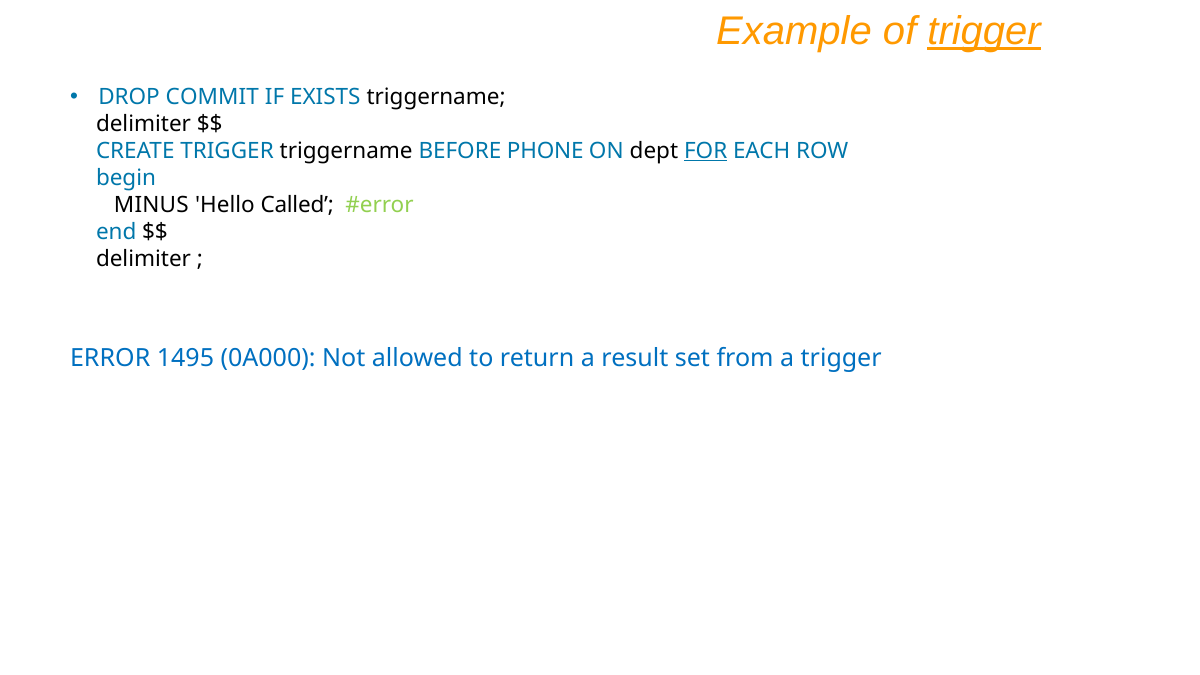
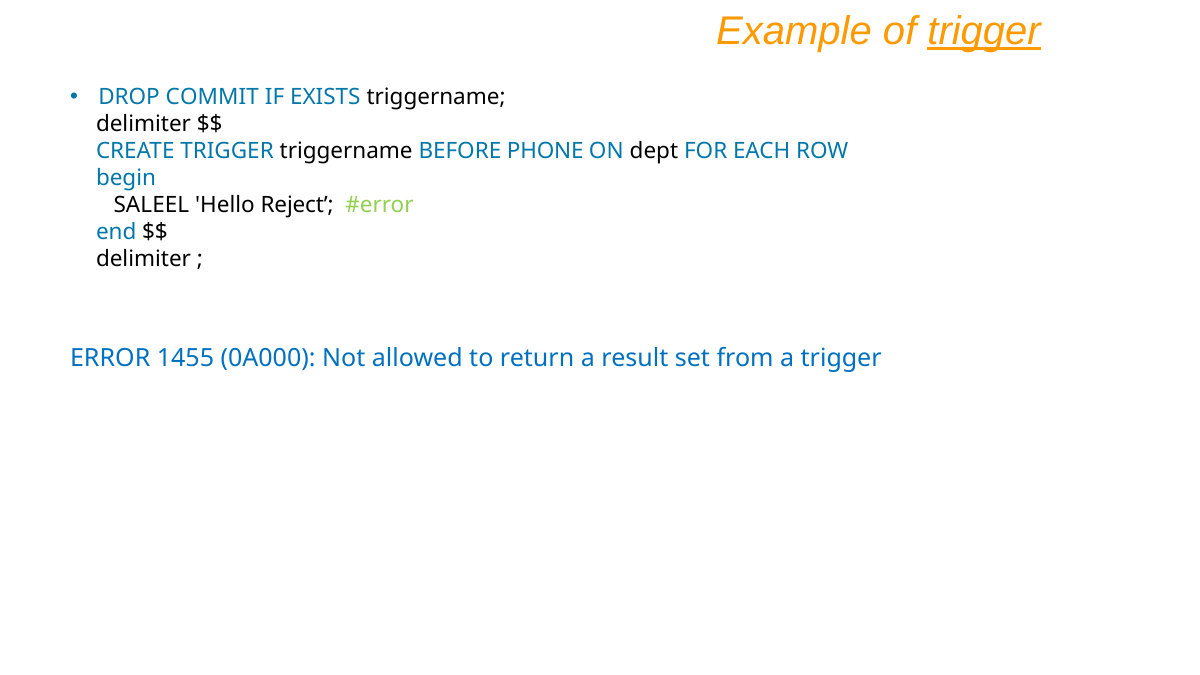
FOR underline: present -> none
MINUS: MINUS -> SALEEL
Called: Called -> Reject
1495: 1495 -> 1455
